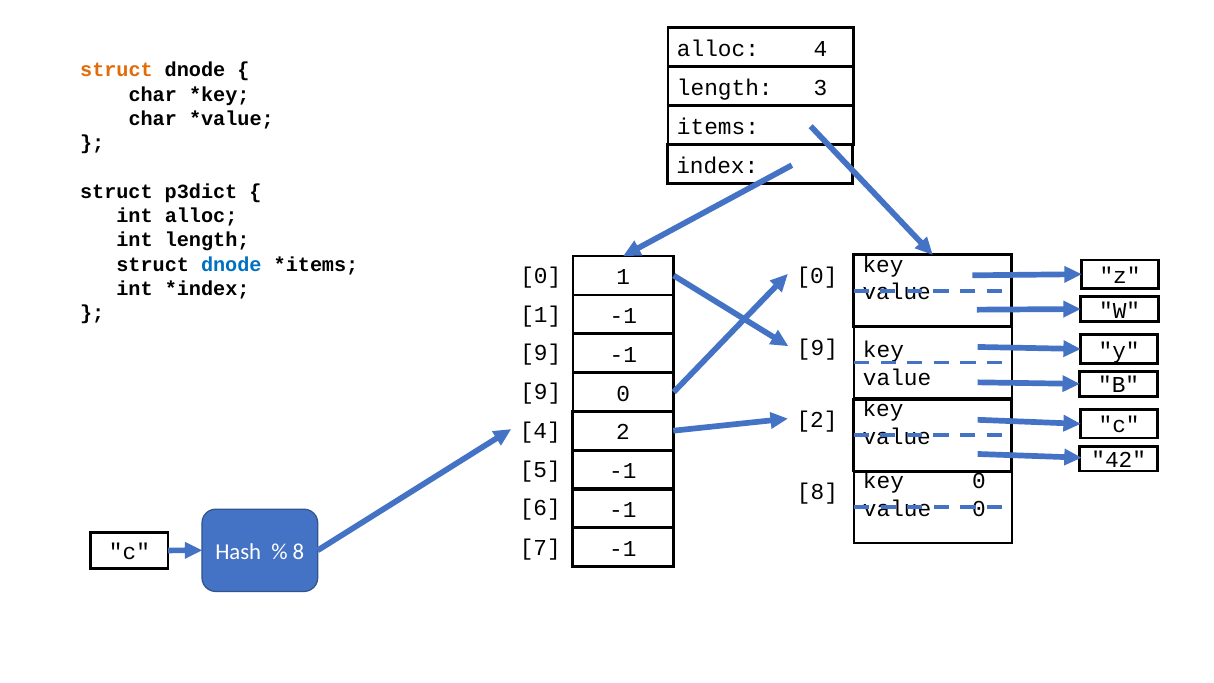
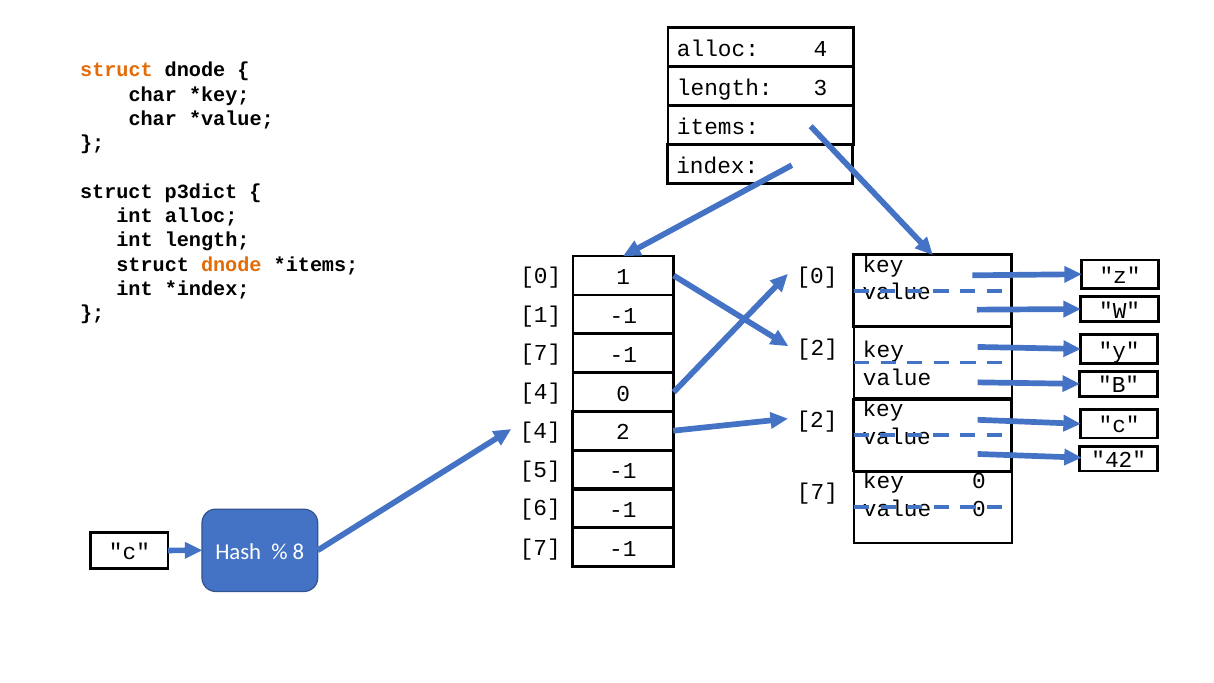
dnode at (231, 264) colour: blue -> orange
9 at (817, 348): 9 -> 2
9 at (541, 353): 9 -> 7
9 at (541, 392): 9 -> 4
8 at (817, 492): 8 -> 7
